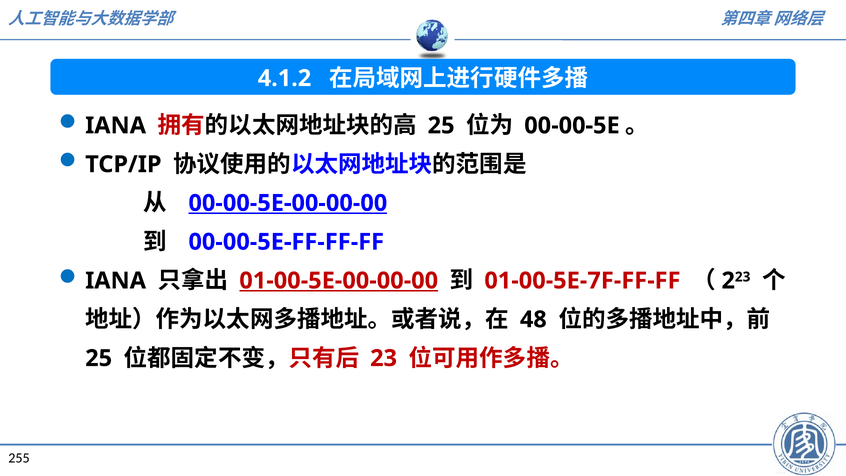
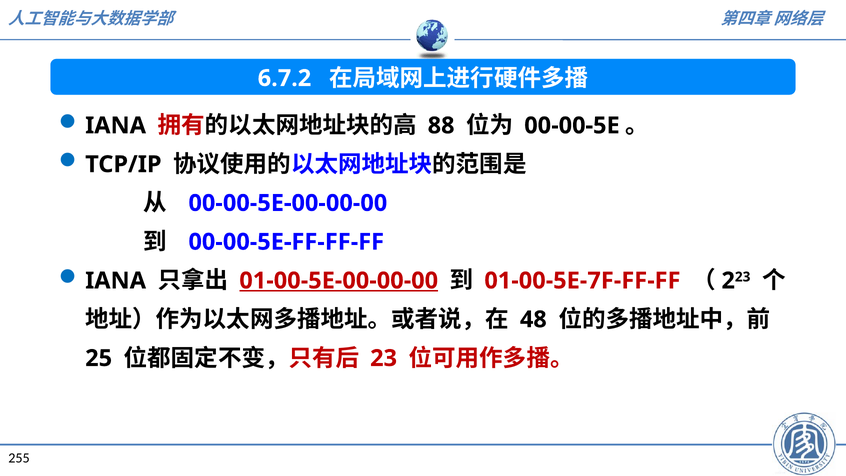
4.1.2: 4.1.2 -> 6.7.2
25 at (441, 126): 25 -> 88
00-00-5E-00-00-00 underline: present -> none
